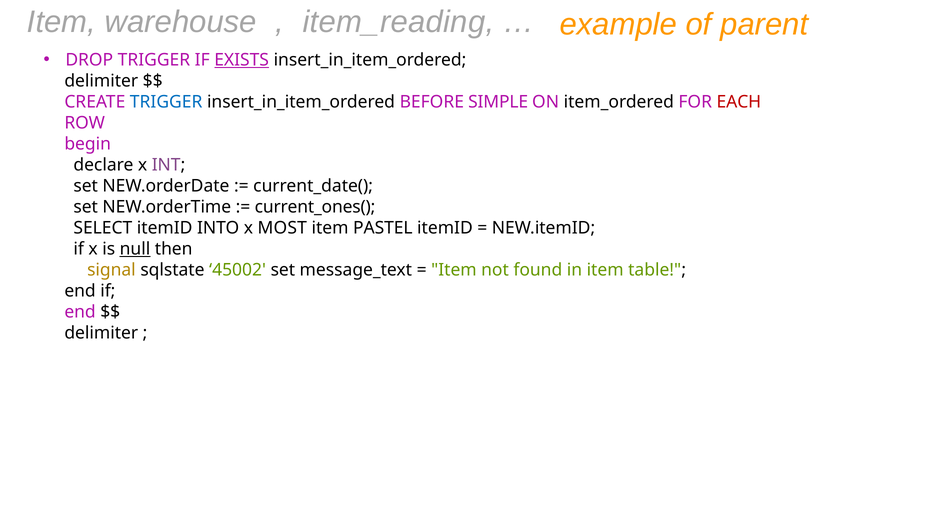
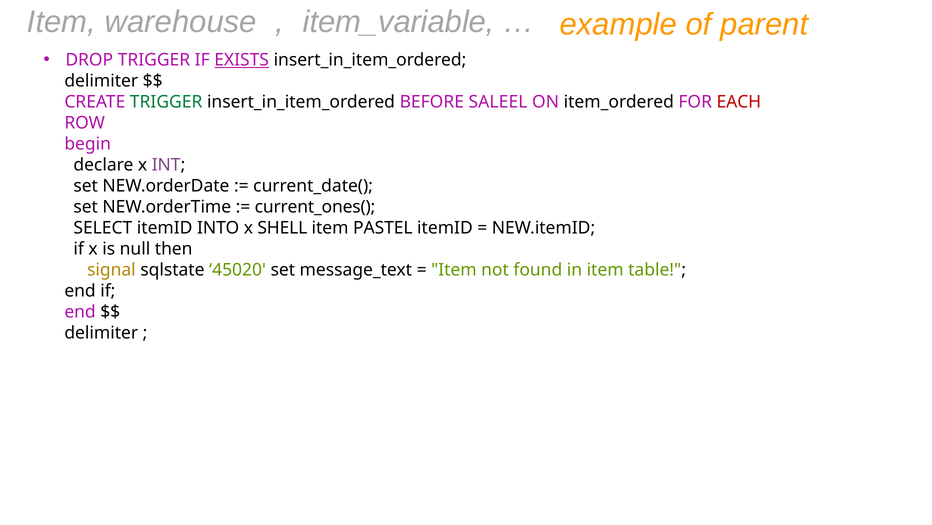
item_reading: item_reading -> item_variable
TRIGGER at (166, 102) colour: blue -> green
SIMPLE: SIMPLE -> SALEEL
MOST: MOST -> SHELL
null underline: present -> none
45002: 45002 -> 45020
